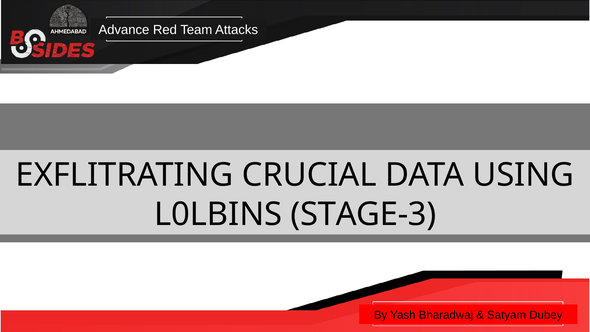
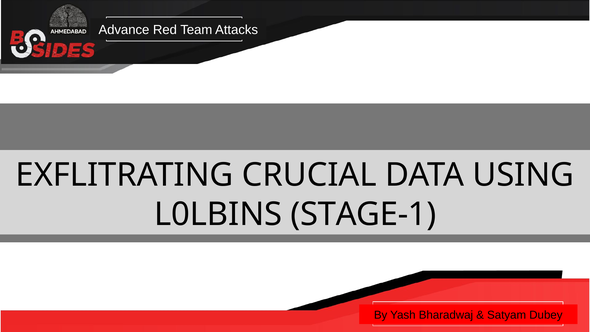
STAGE-3: STAGE-3 -> STAGE-1
